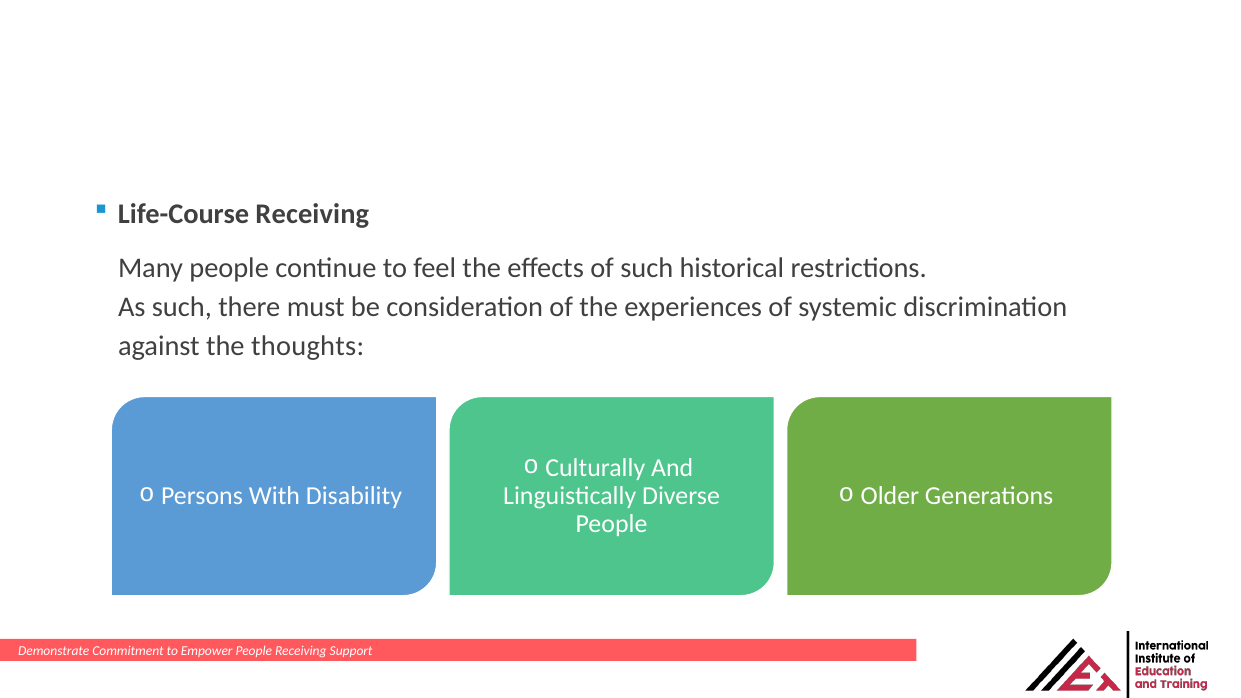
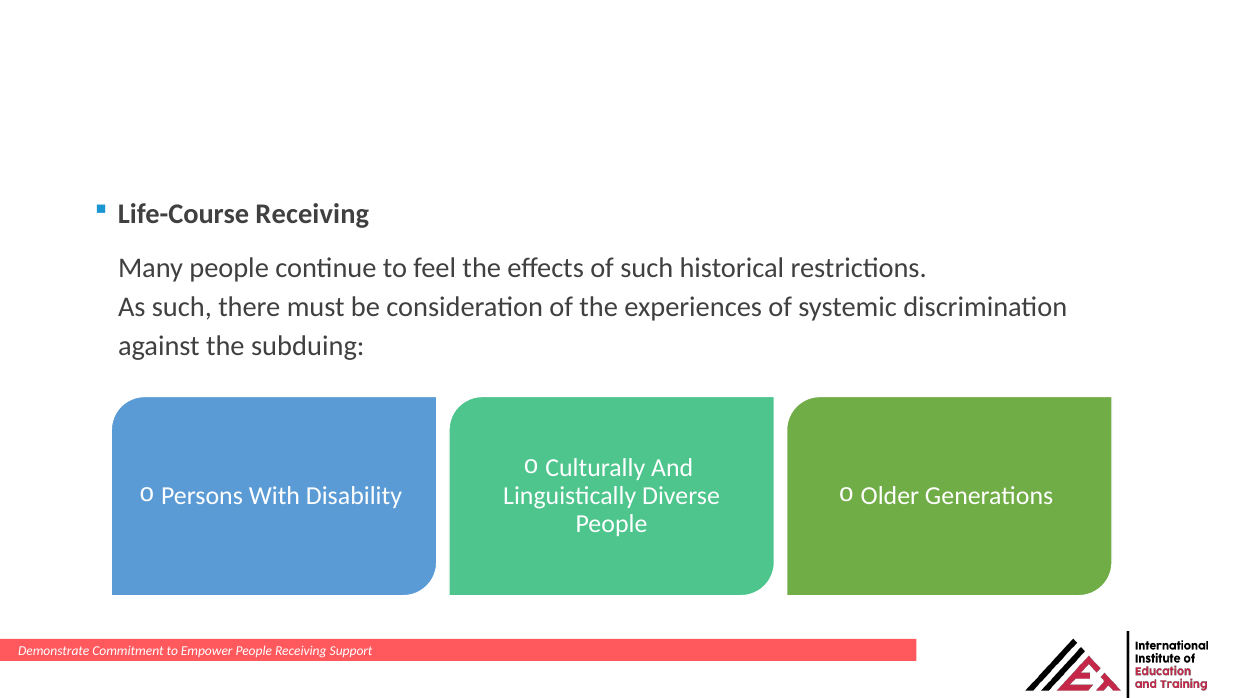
thoughts: thoughts -> subduing
